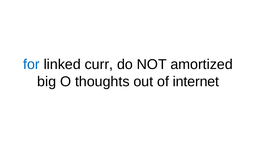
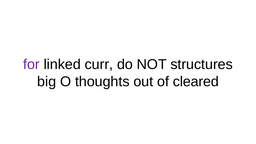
for colour: blue -> purple
amortized: amortized -> structures
internet: internet -> cleared
